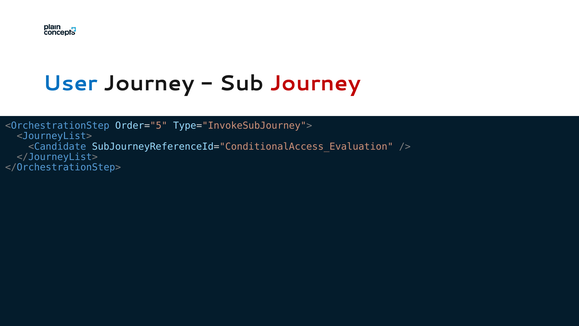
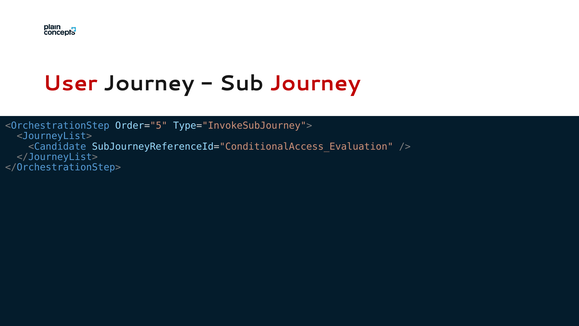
User colour: blue -> red
